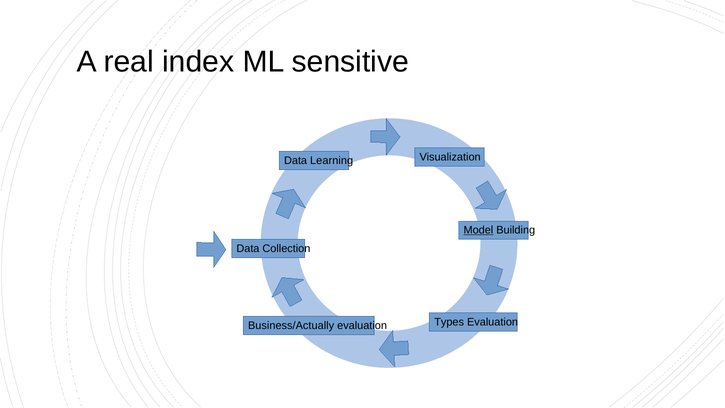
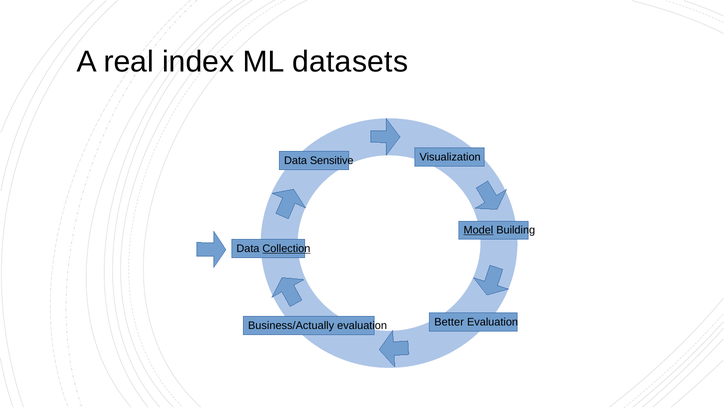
sensitive: sensitive -> datasets
Learning: Learning -> Sensitive
Collection underline: none -> present
Types: Types -> Better
